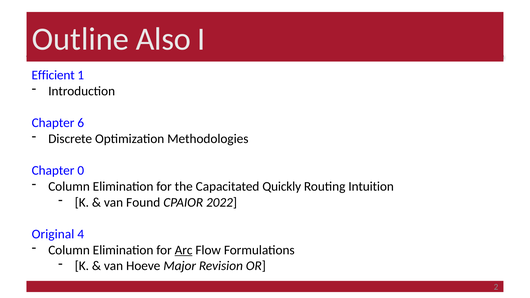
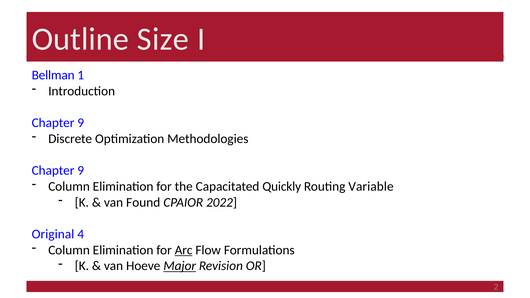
Also: Also -> Size
Efficient: Efficient -> Bellman
6 at (81, 123): 6 -> 9
0 at (81, 171): 0 -> 9
Intuition: Intuition -> Variable
Major underline: none -> present
